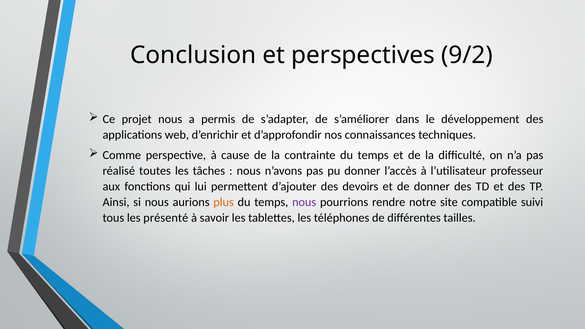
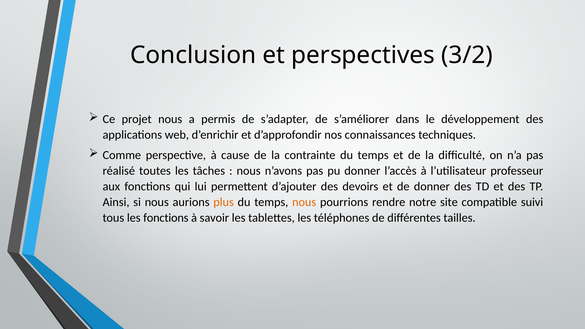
9/2: 9/2 -> 3/2
nous at (304, 202) colour: purple -> orange
les présenté: présenté -> fonctions
